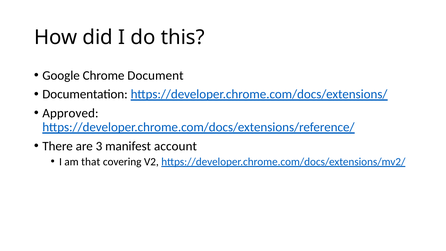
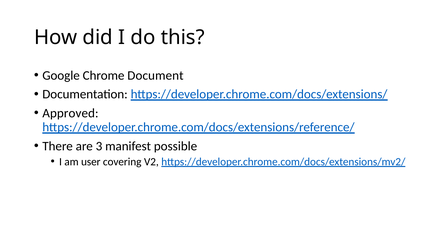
account: account -> possible
that: that -> user
